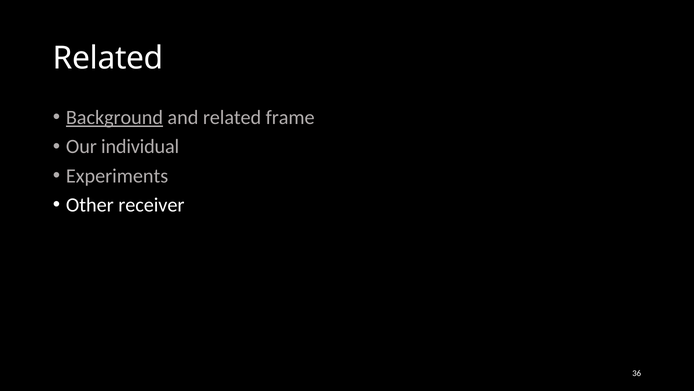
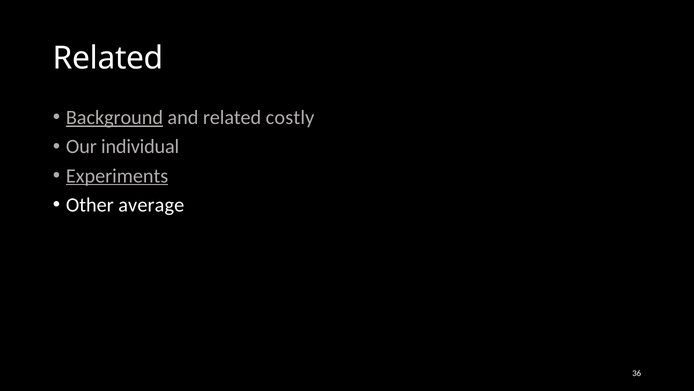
frame: frame -> costly
Experiments underline: none -> present
receiver: receiver -> average
